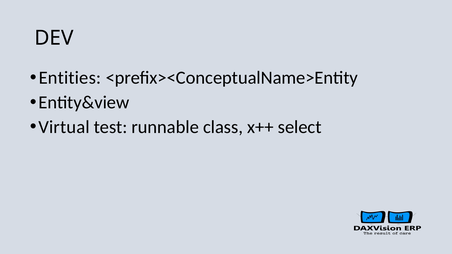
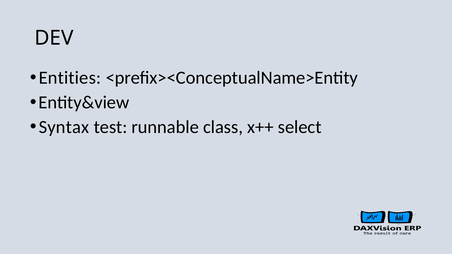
Virtual: Virtual -> Syntax
